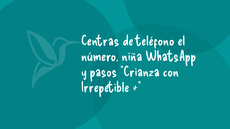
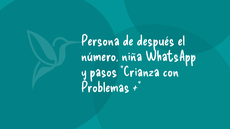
Centras: Centras -> Persona
teléfono: teléfono -> después
Irrepetible: Irrepetible -> Problemas
